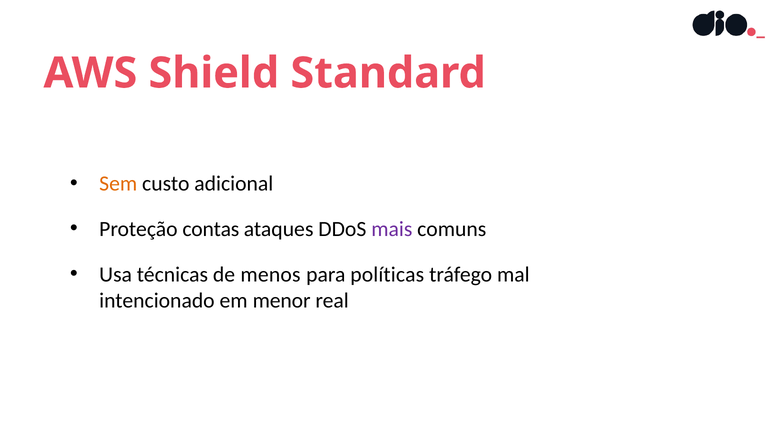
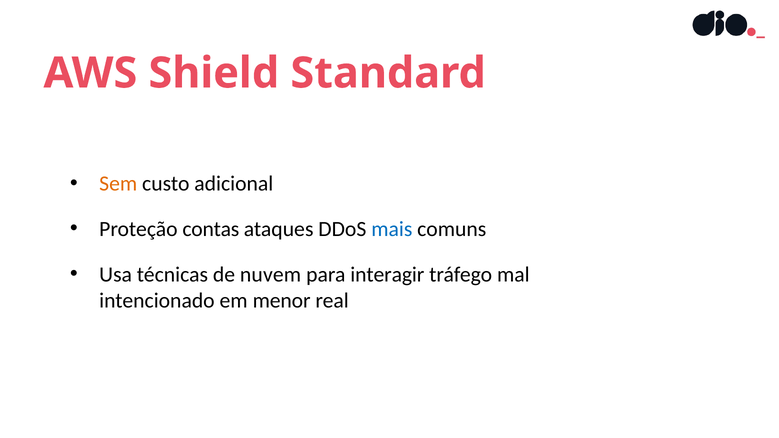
mais colour: purple -> blue
menos: menos -> nuvem
políticas: políticas -> interagir
